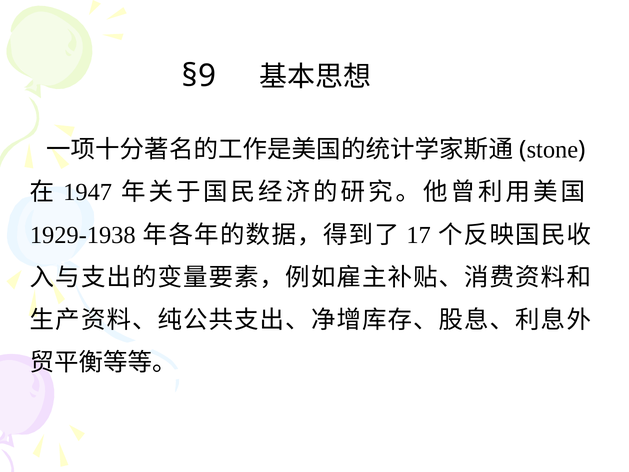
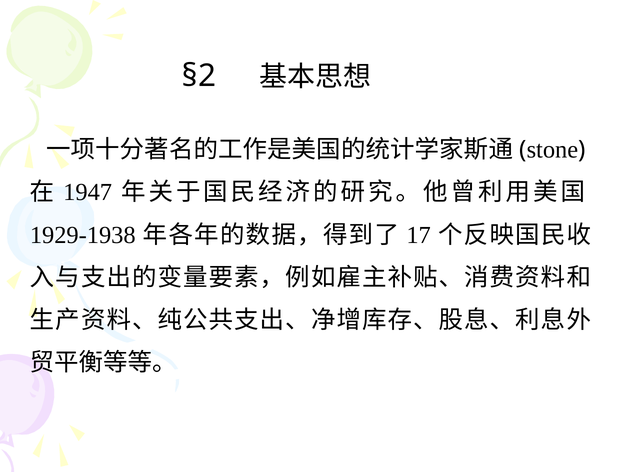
§9: §9 -> §2
